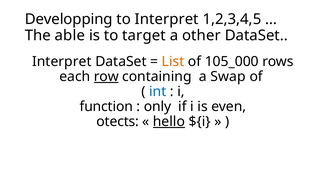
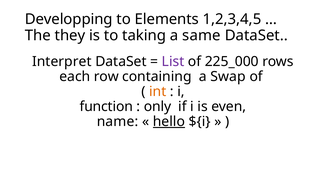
to Interpret: Interpret -> Elements
able: able -> they
target: target -> taking
other: other -> same
List colour: orange -> purple
105_000: 105_000 -> 225_000
row underline: present -> none
int colour: blue -> orange
otects: otects -> name
